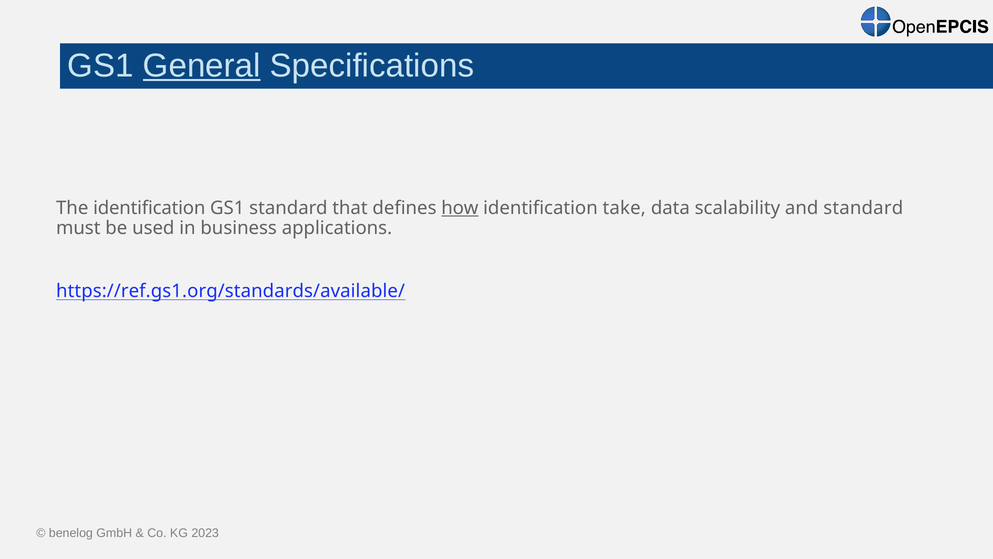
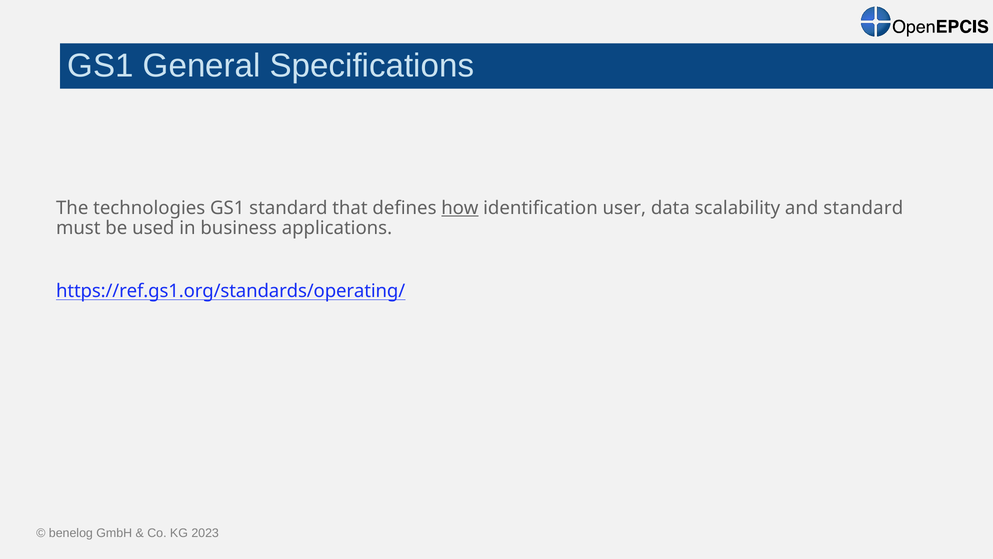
General underline: present -> none
The identification: identification -> technologies
take: take -> user
https://ref.gs1.org/standards/available/: https://ref.gs1.org/standards/available/ -> https://ref.gs1.org/standards/operating/
